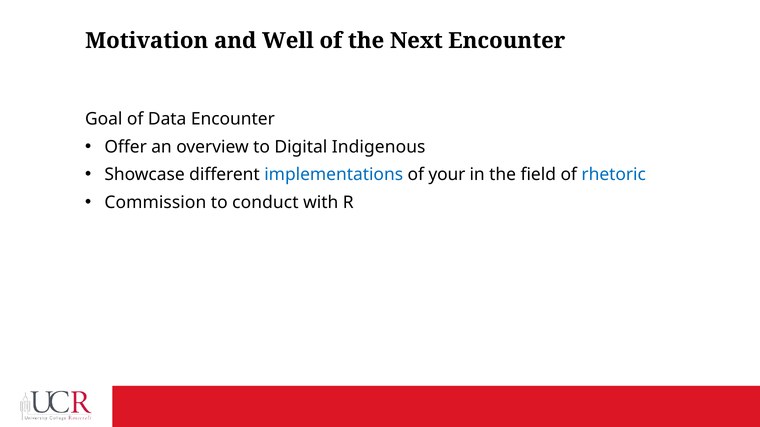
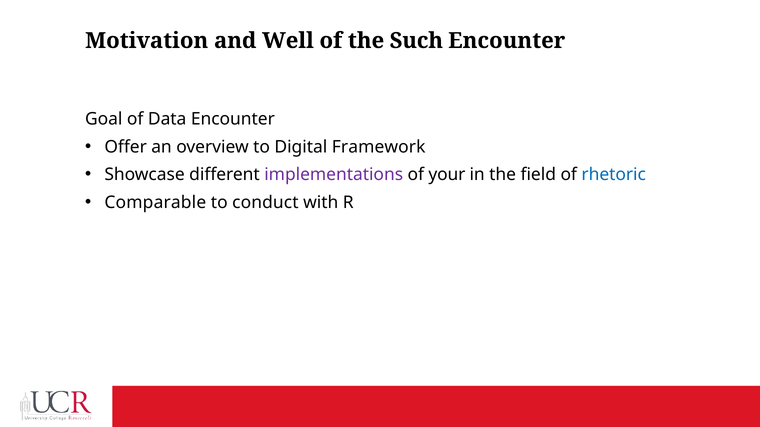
Next: Next -> Such
Indigenous: Indigenous -> Framework
implementations colour: blue -> purple
Commission: Commission -> Comparable
